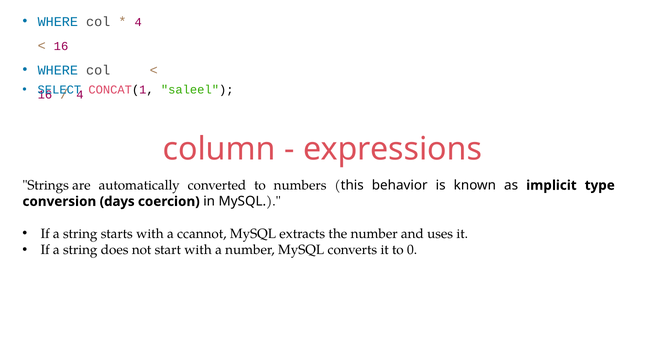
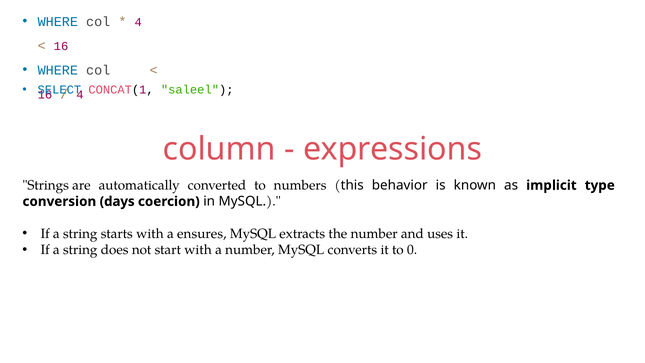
ccannot: ccannot -> ensures
